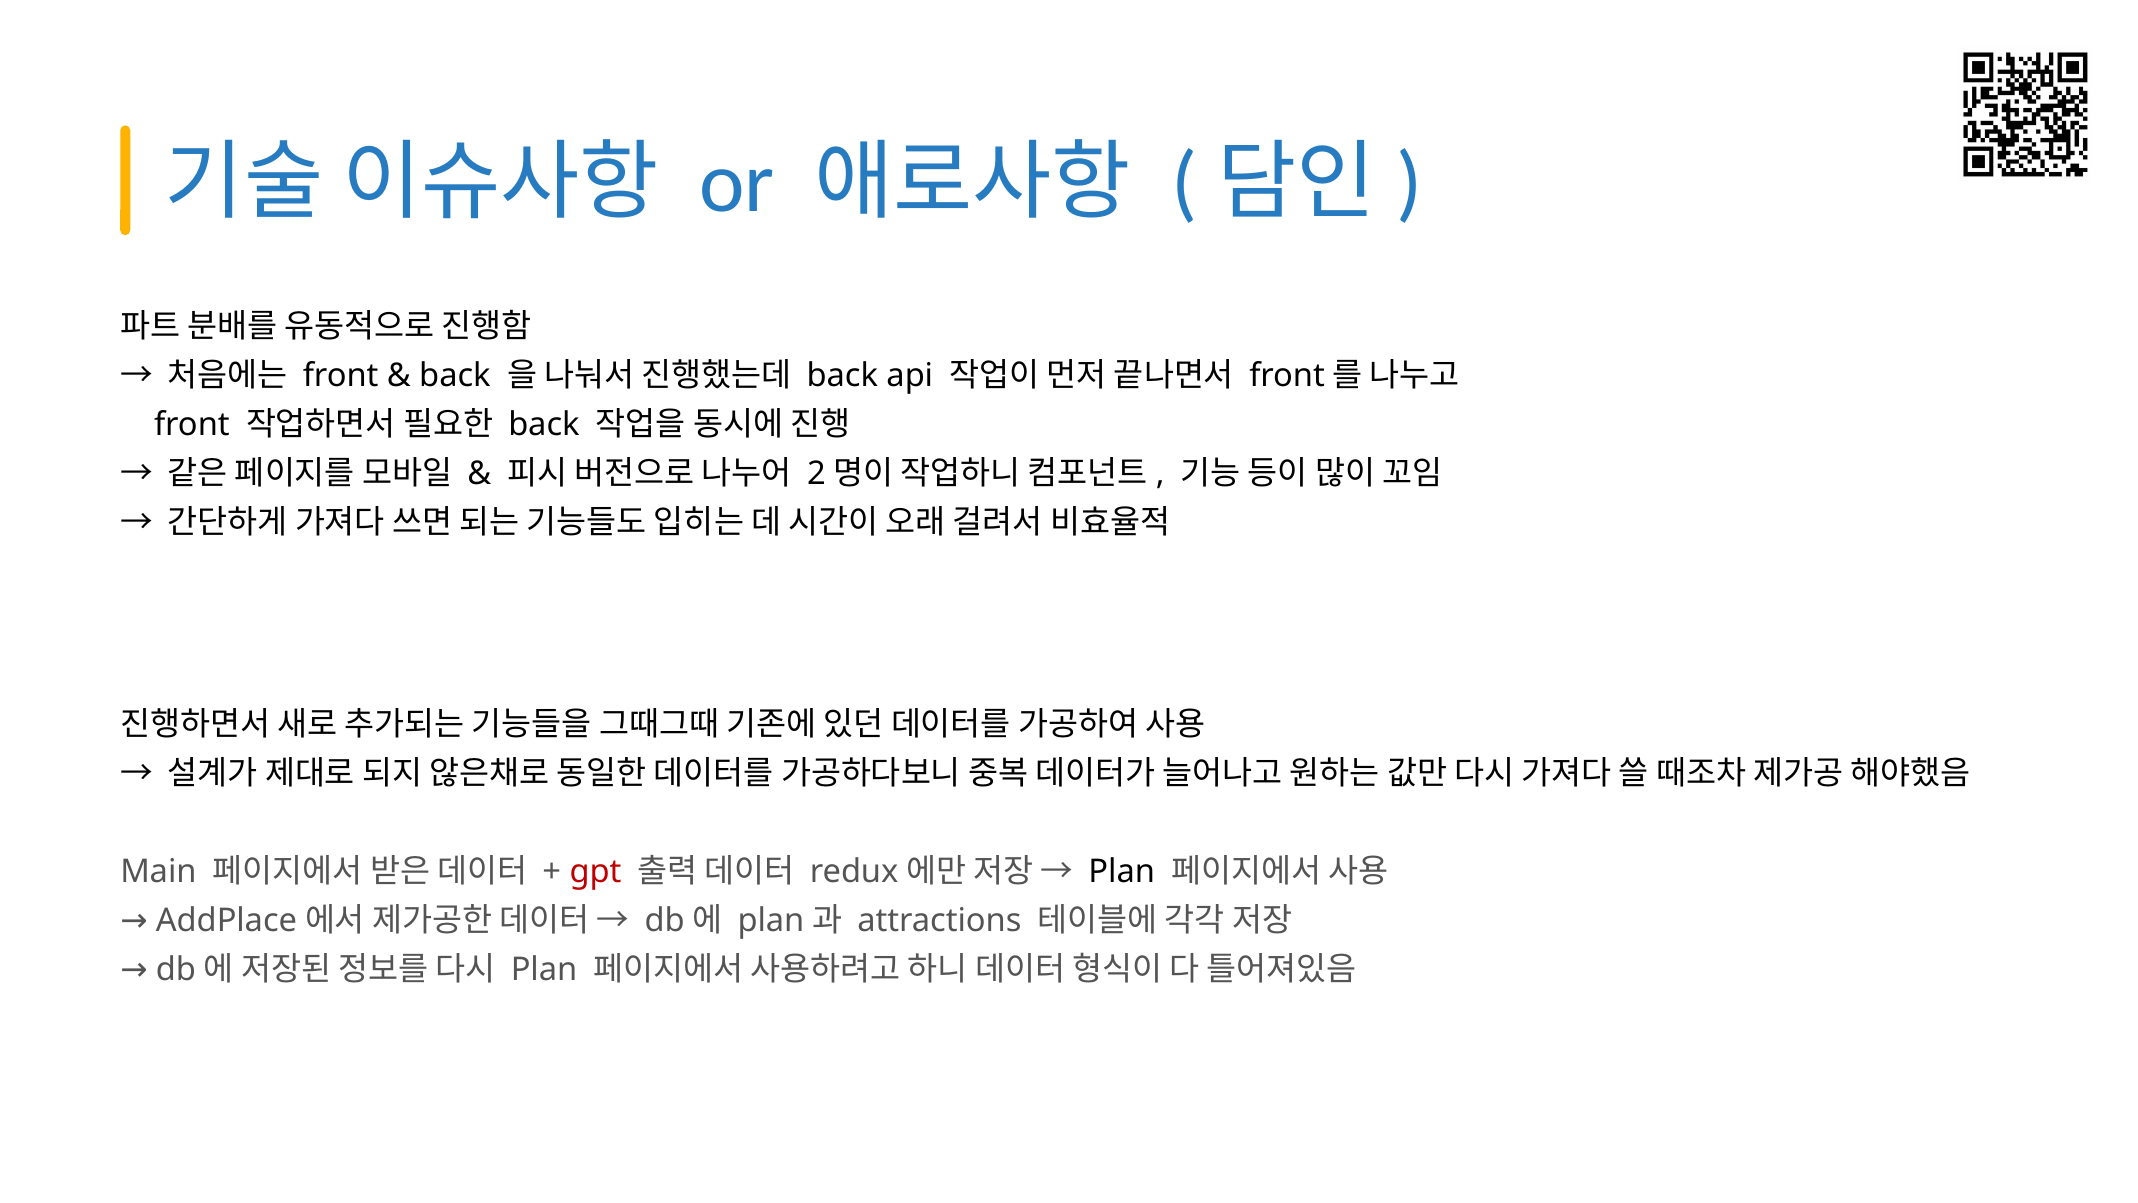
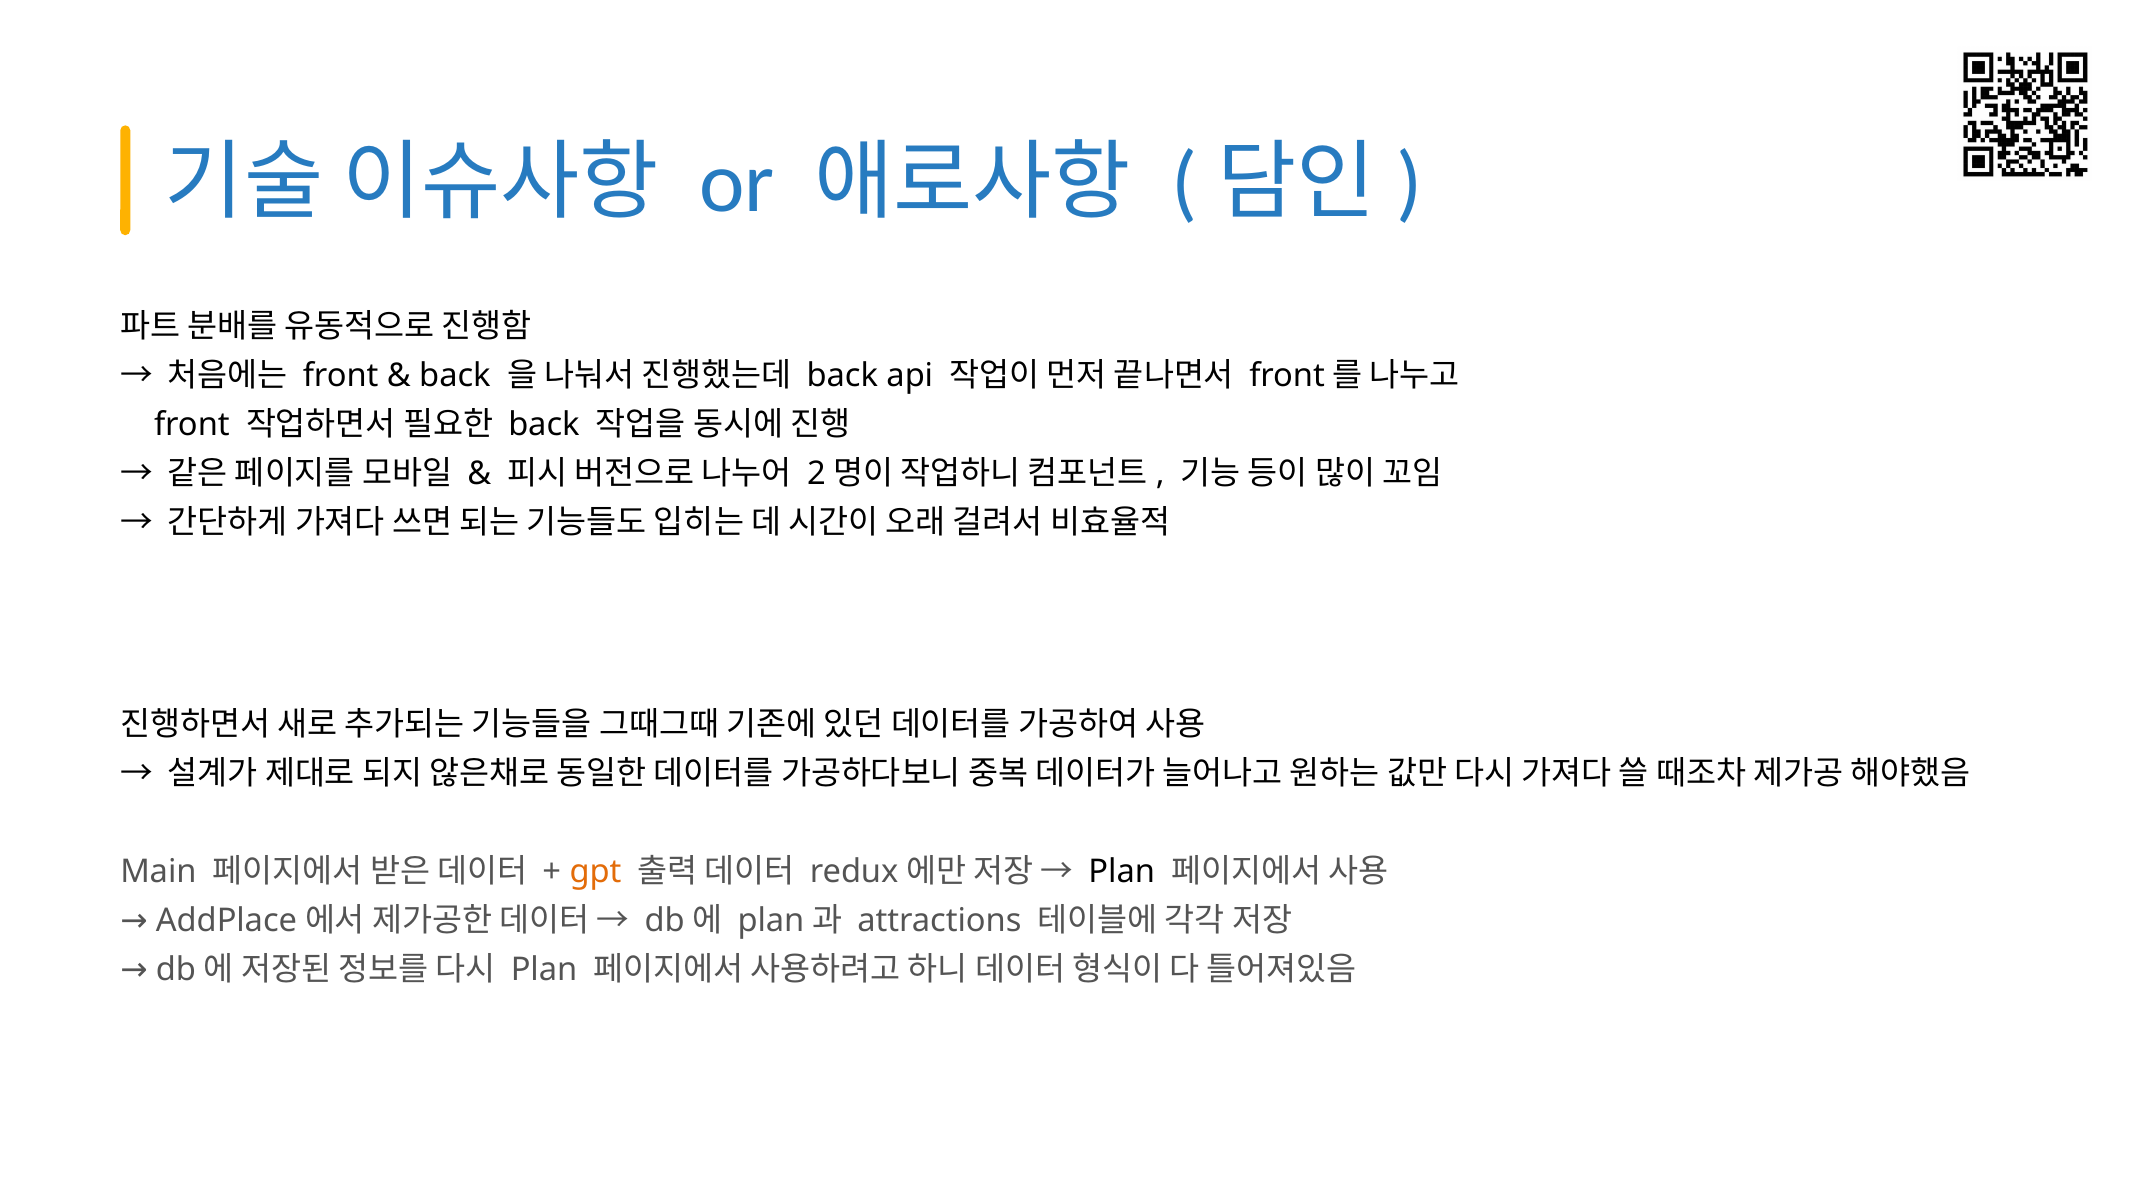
gpt colour: red -> orange
